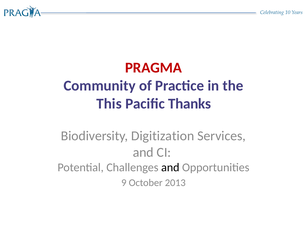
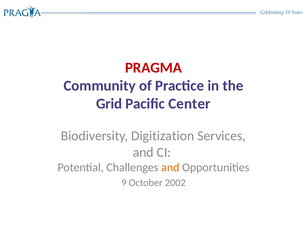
This: This -> Grid
Thanks: Thanks -> Center
and at (170, 168) colour: black -> orange
2013: 2013 -> 2002
